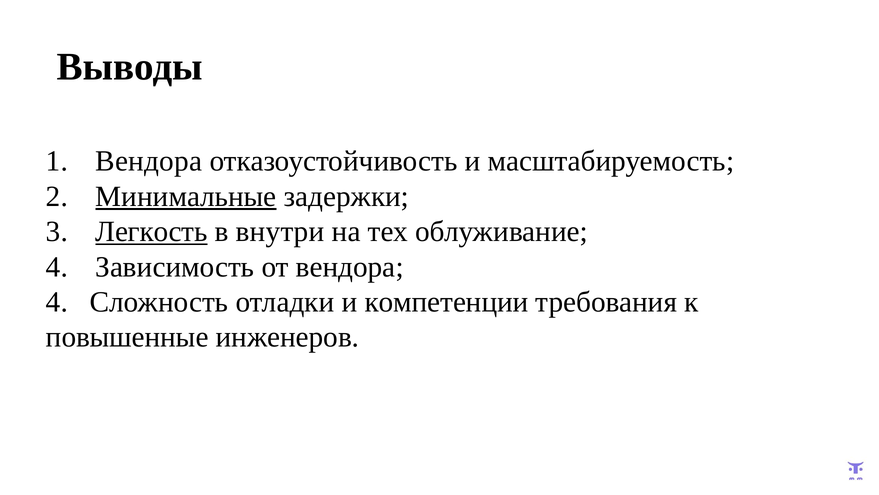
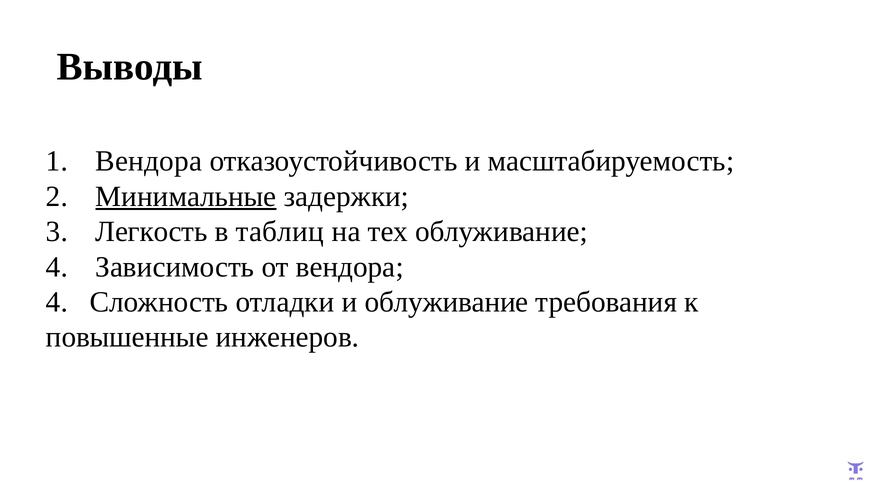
Легкость underline: present -> none
внутри: внутри -> таблиц
и компетенции: компетенции -> облуживание
